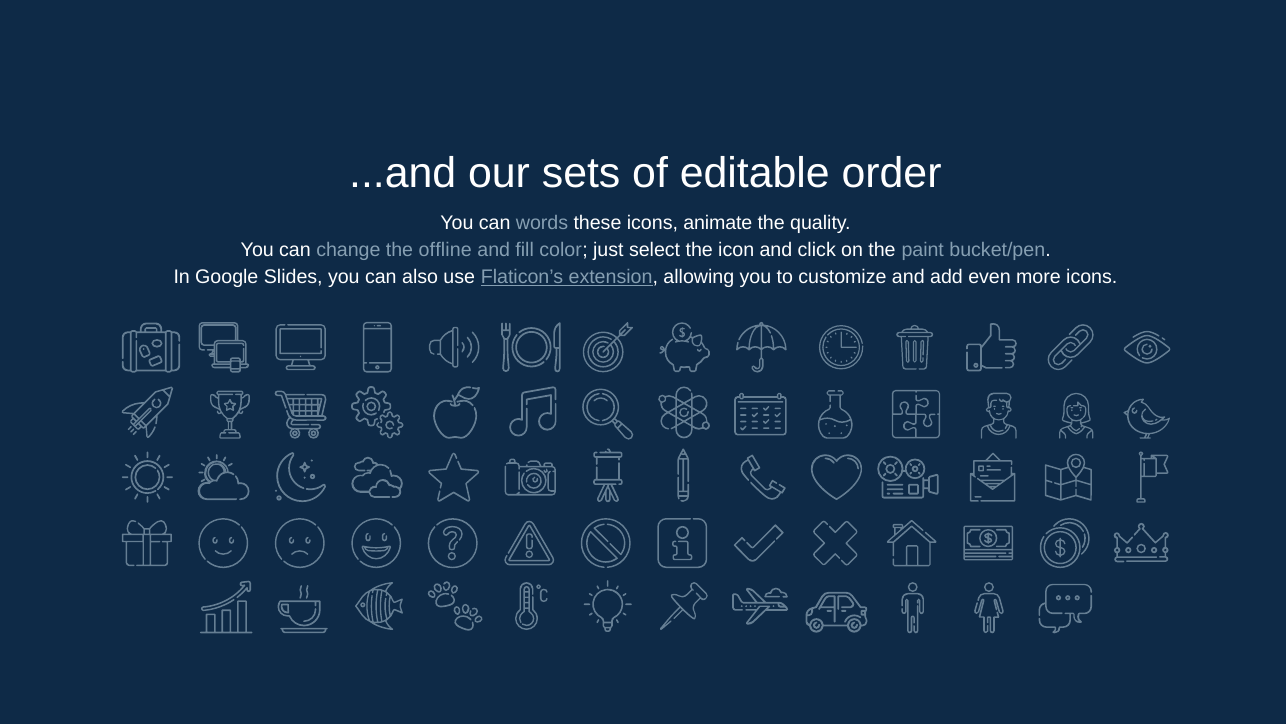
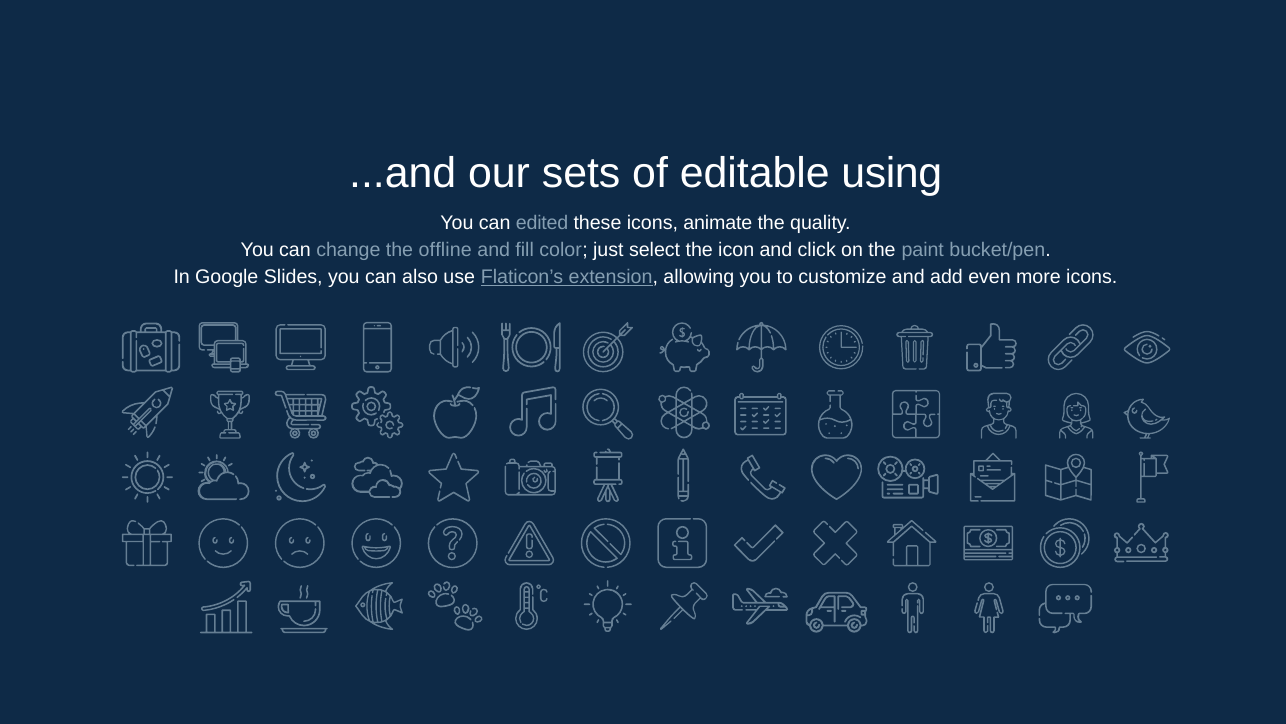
order: order -> using
words: words -> edited
